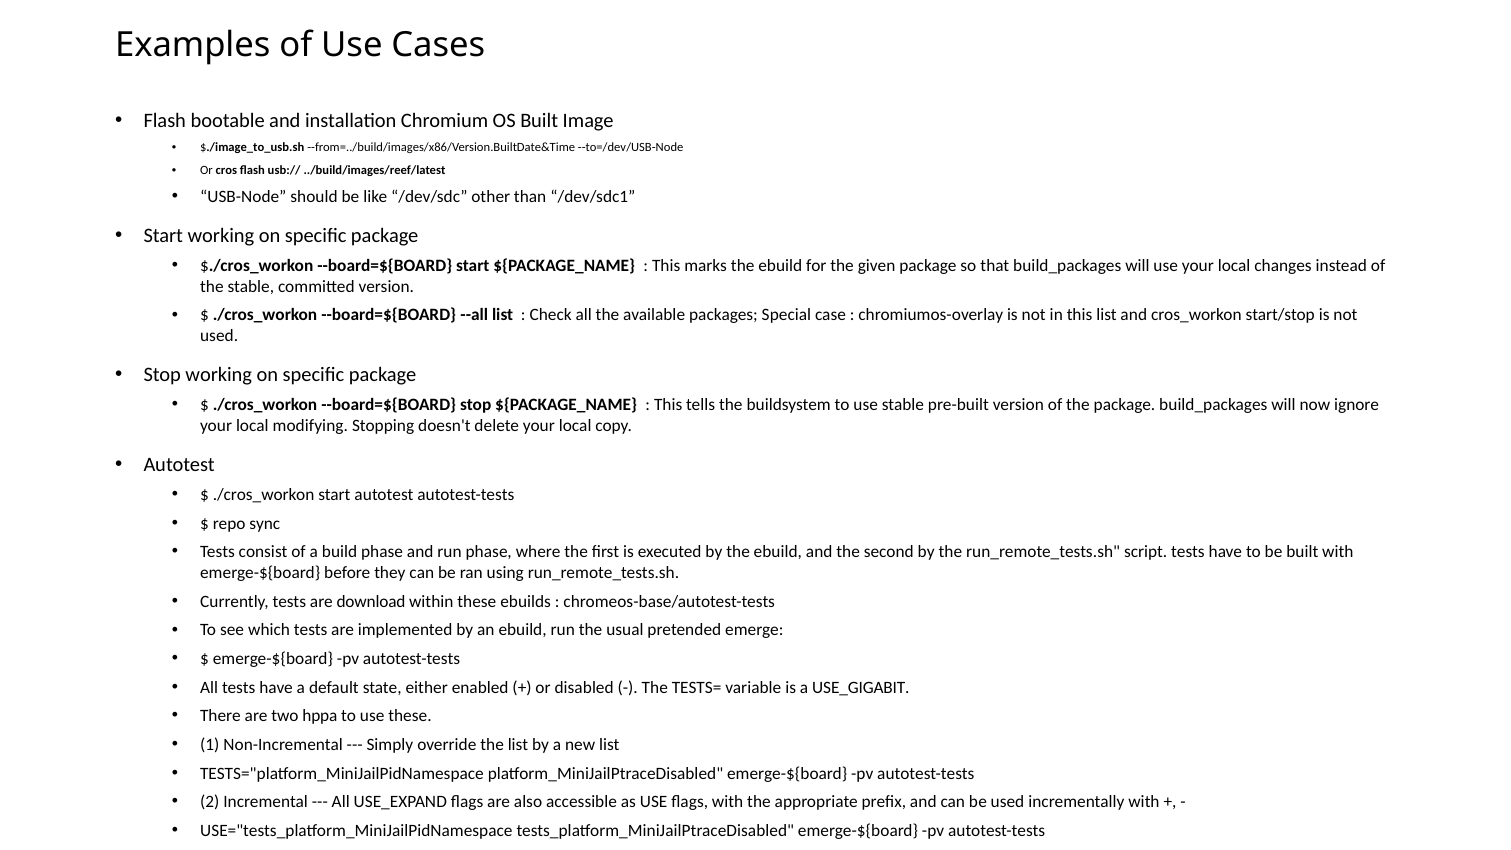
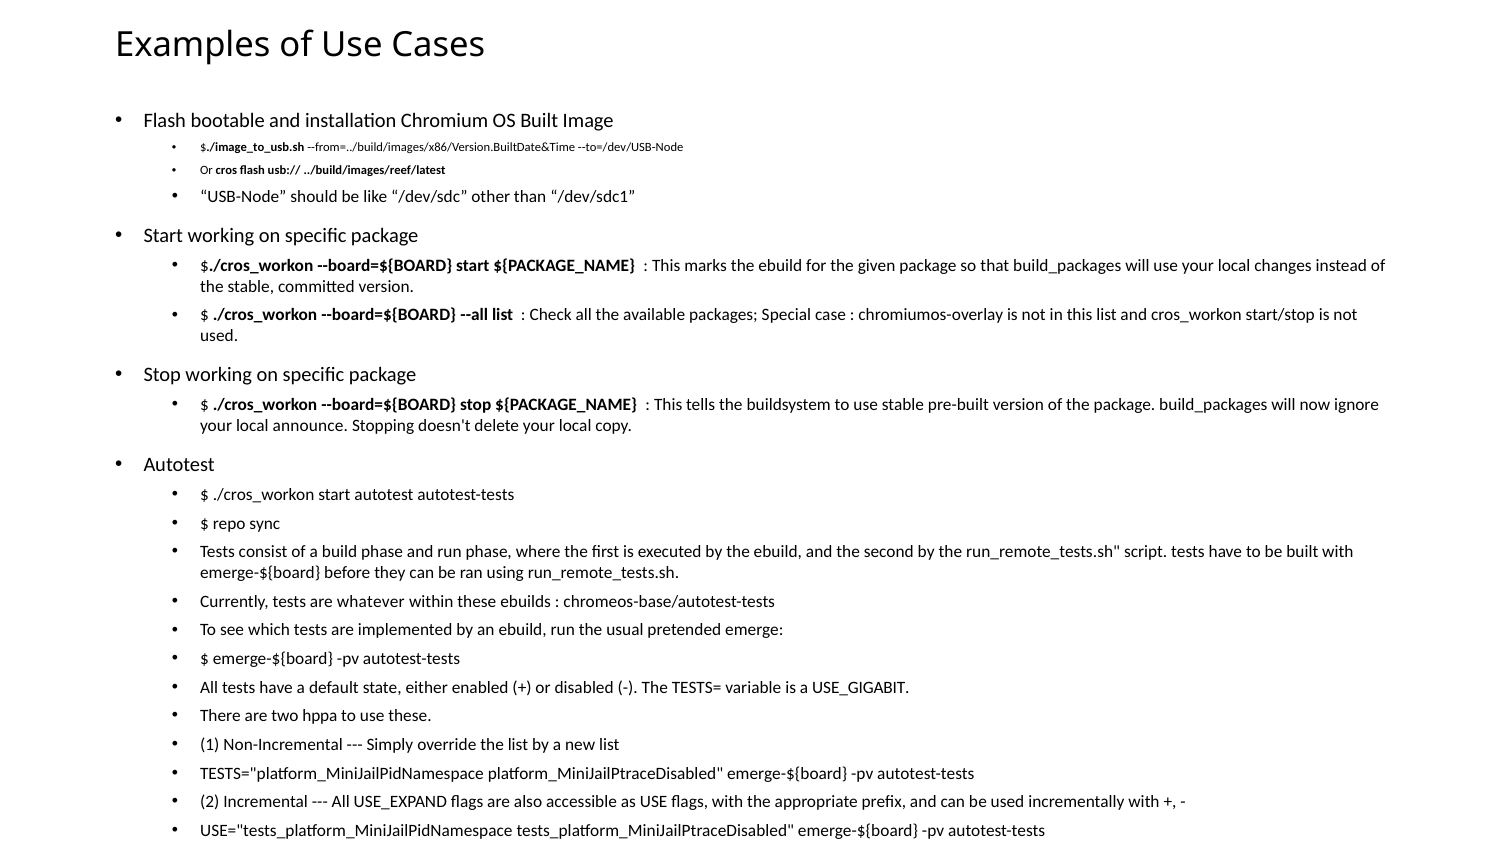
modifying: modifying -> announce
download: download -> whatever
